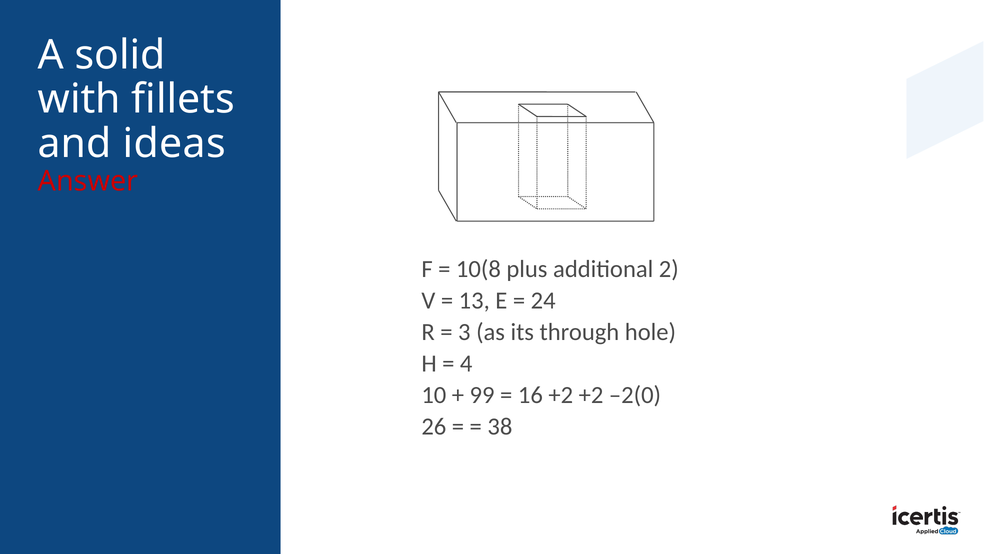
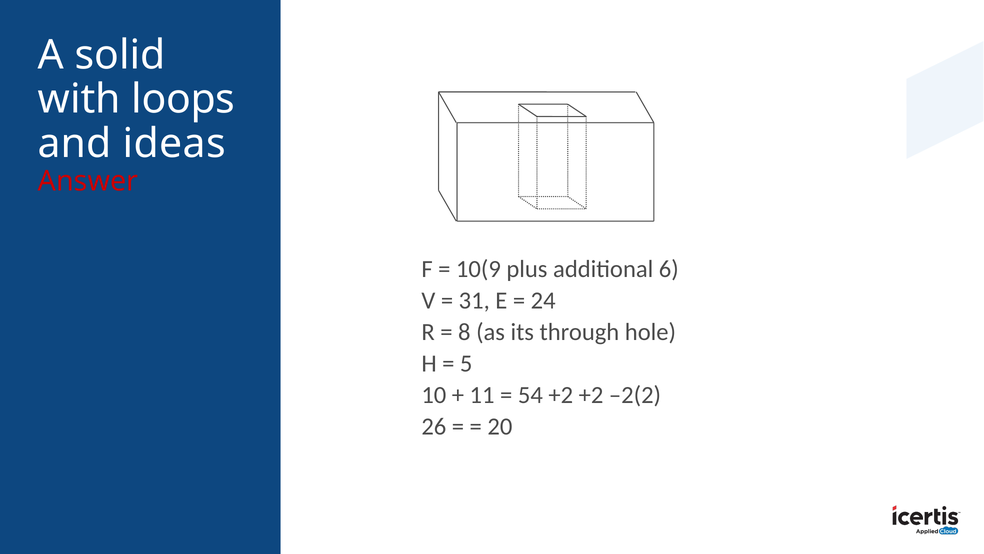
fillets: fillets -> loops
10(8: 10(8 -> 10(9
2: 2 -> 6
13: 13 -> 31
3: 3 -> 8
4: 4 -> 5
99: 99 -> 11
16: 16 -> 54
–2(0: –2(0 -> –2(2
38: 38 -> 20
